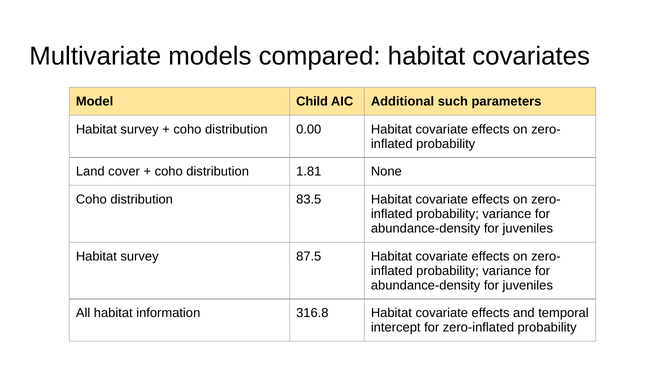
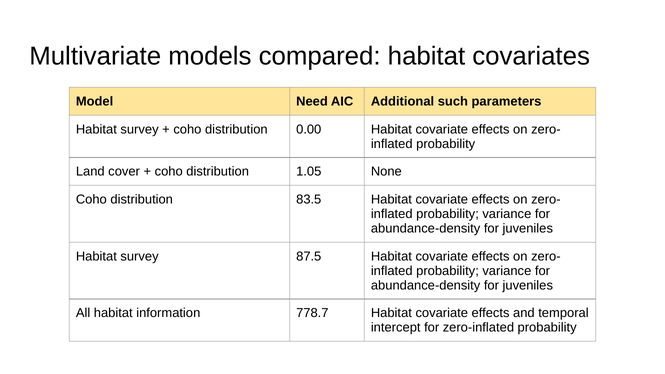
Child: Child -> Need
1.81: 1.81 -> 1.05
316.8: 316.8 -> 778.7
